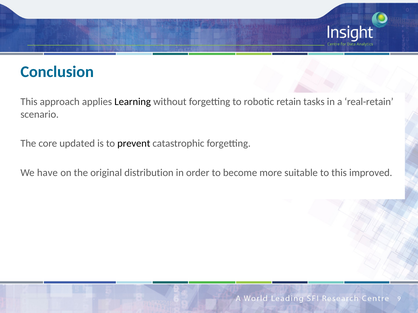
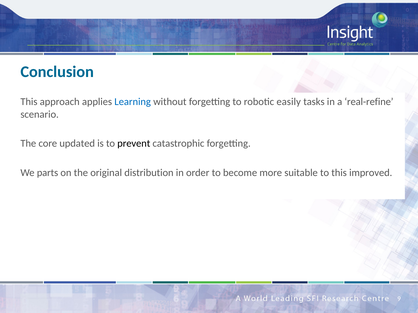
Learning colour: black -> blue
retain: retain -> easily
real-retain: real-retain -> real-refine
have: have -> parts
